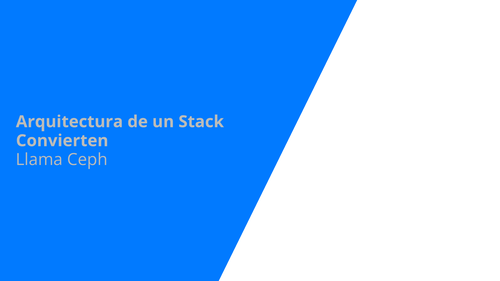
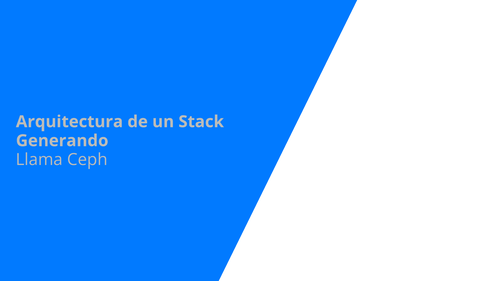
Convierten: Convierten -> Generando
